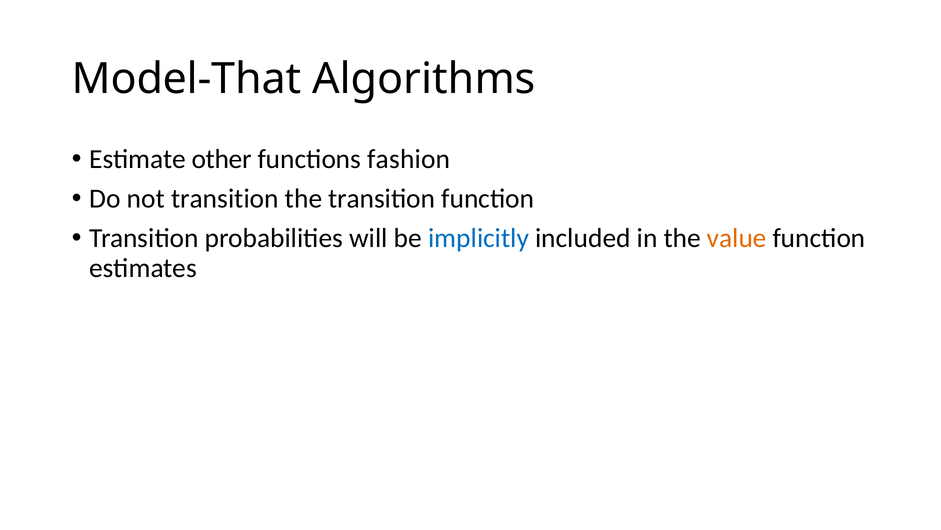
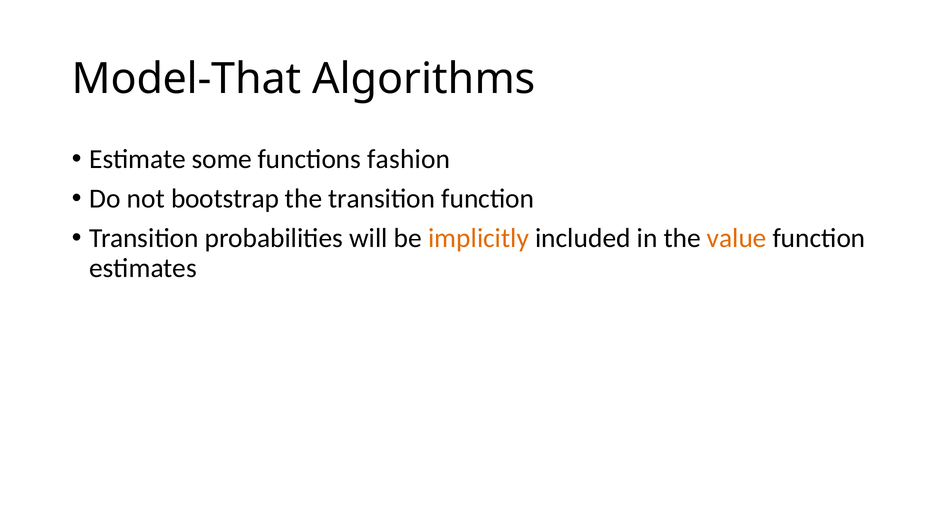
other: other -> some
not transition: transition -> bootstrap
implicitly colour: blue -> orange
